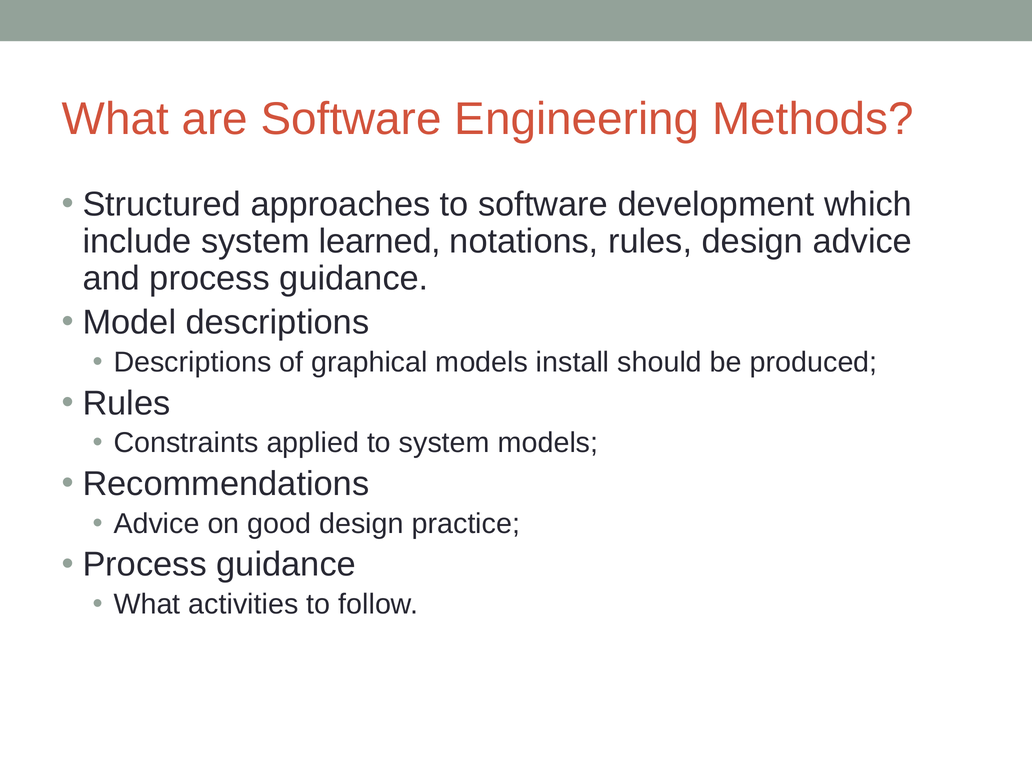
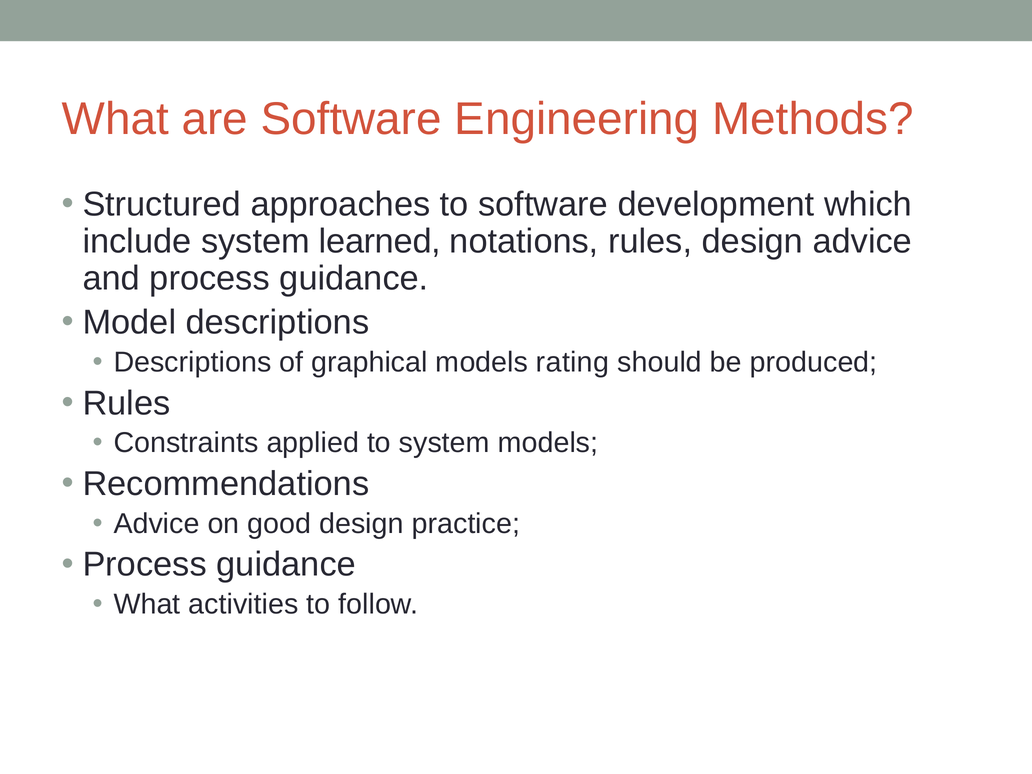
install: install -> rating
